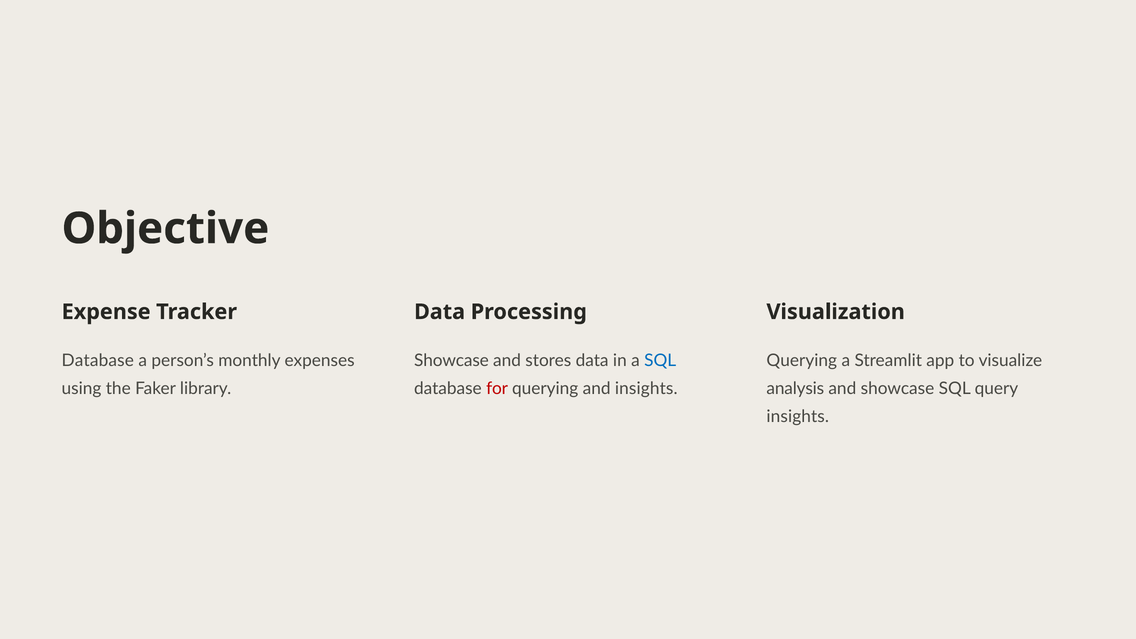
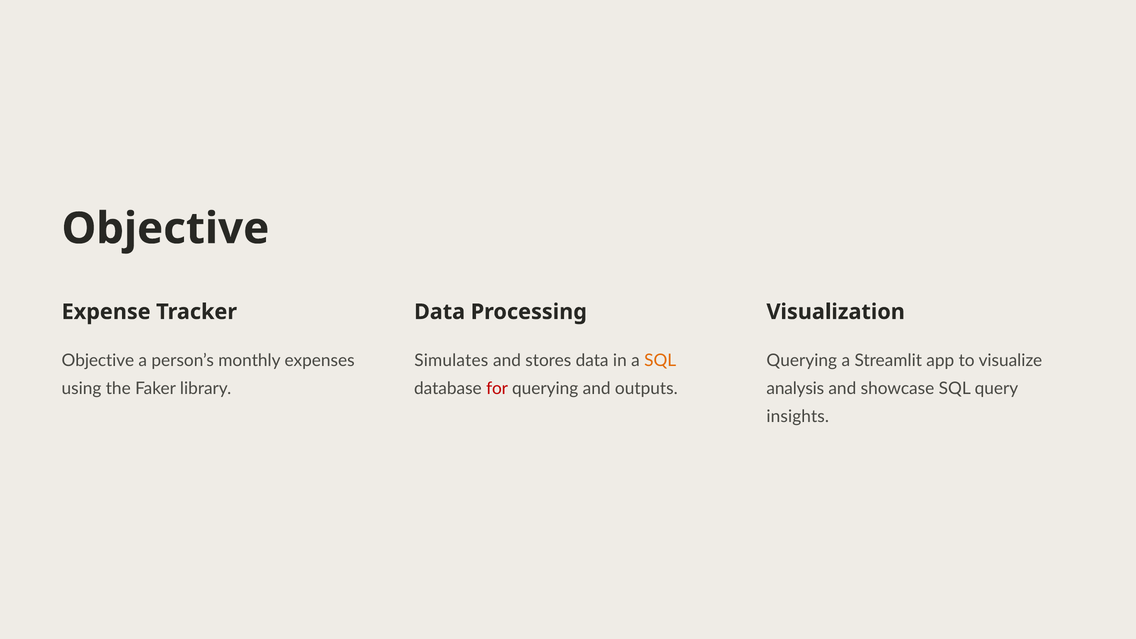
Database at (98, 360): Database -> Objective
Showcase at (451, 360): Showcase -> Simulates
SQL at (660, 360) colour: blue -> orange
and insights: insights -> outputs
